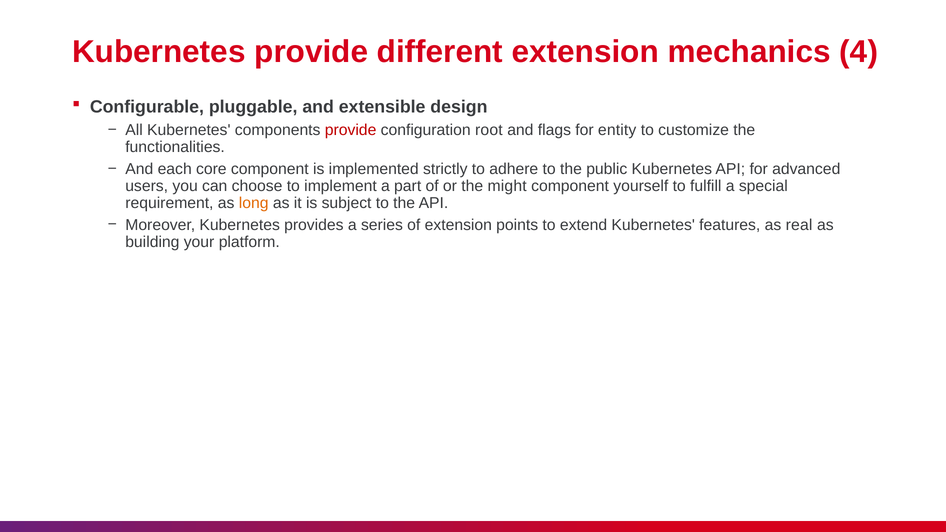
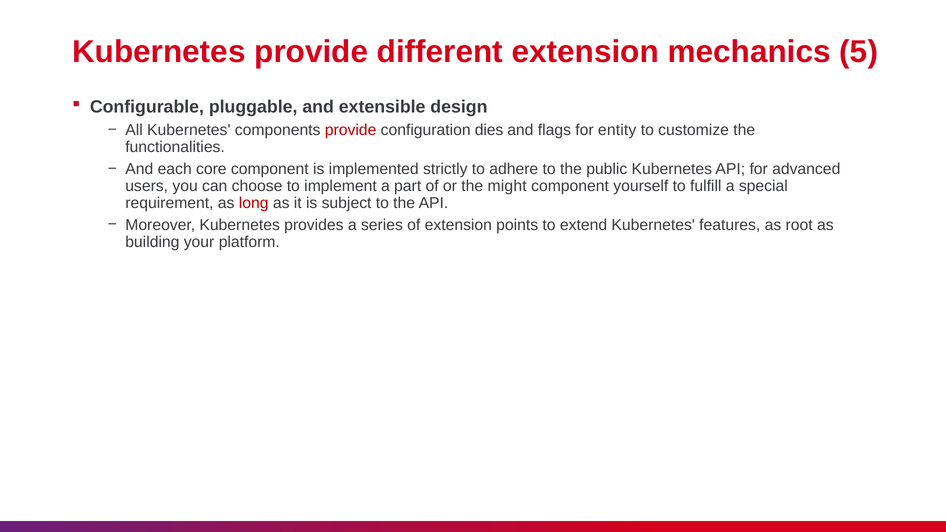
4: 4 -> 5
root: root -> dies
long colour: orange -> red
real: real -> root
